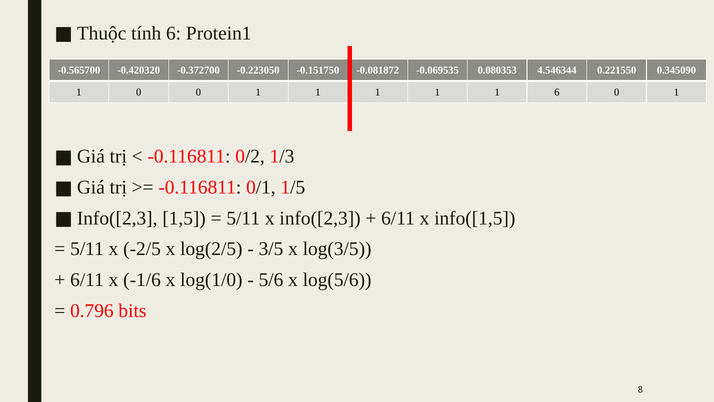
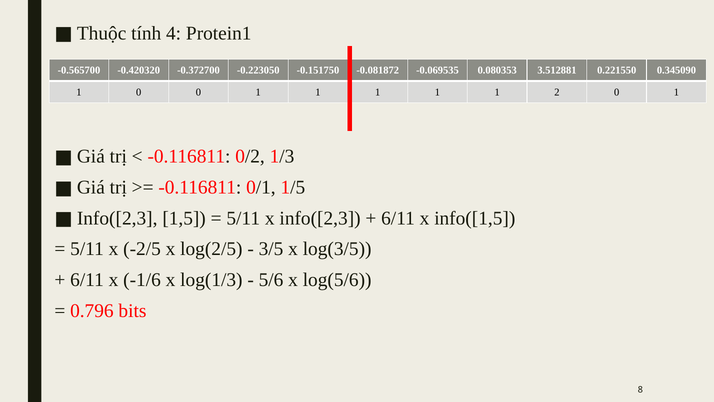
tính 6: 6 -> 4
4.546344: 4.546344 -> 3.512881
1 6: 6 -> 2
log(1/0: log(1/0 -> log(1/3
